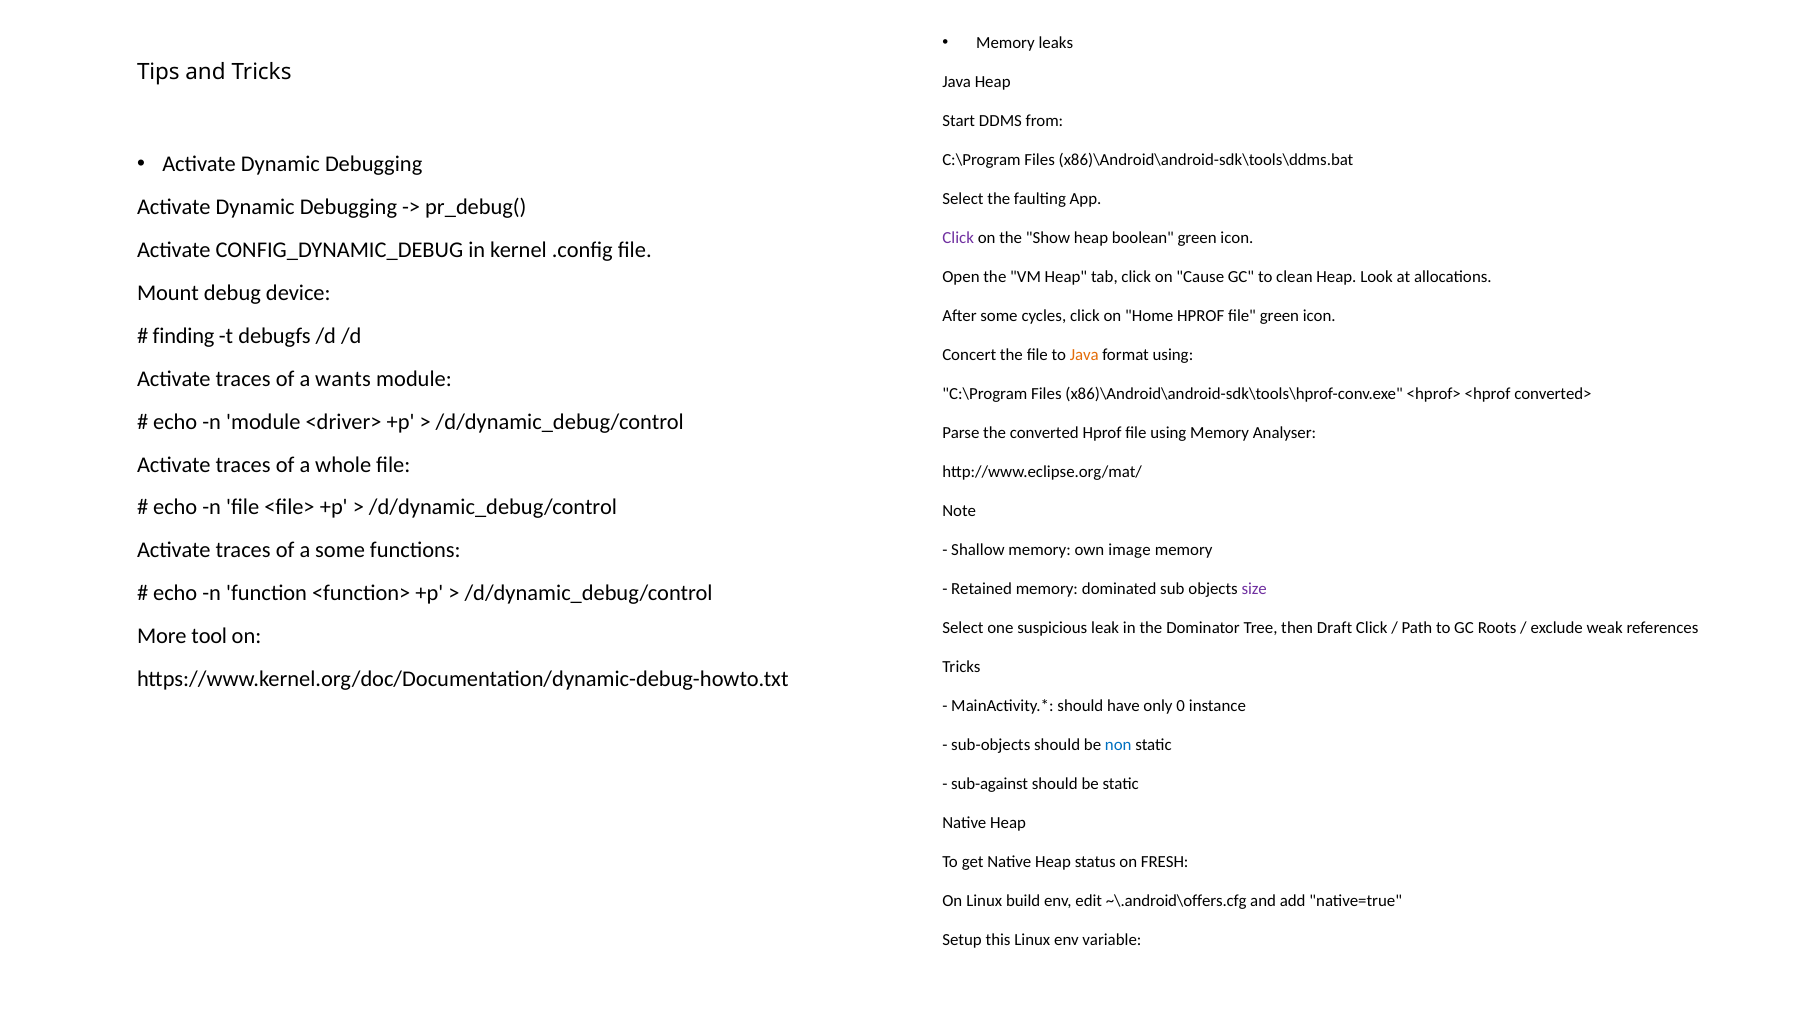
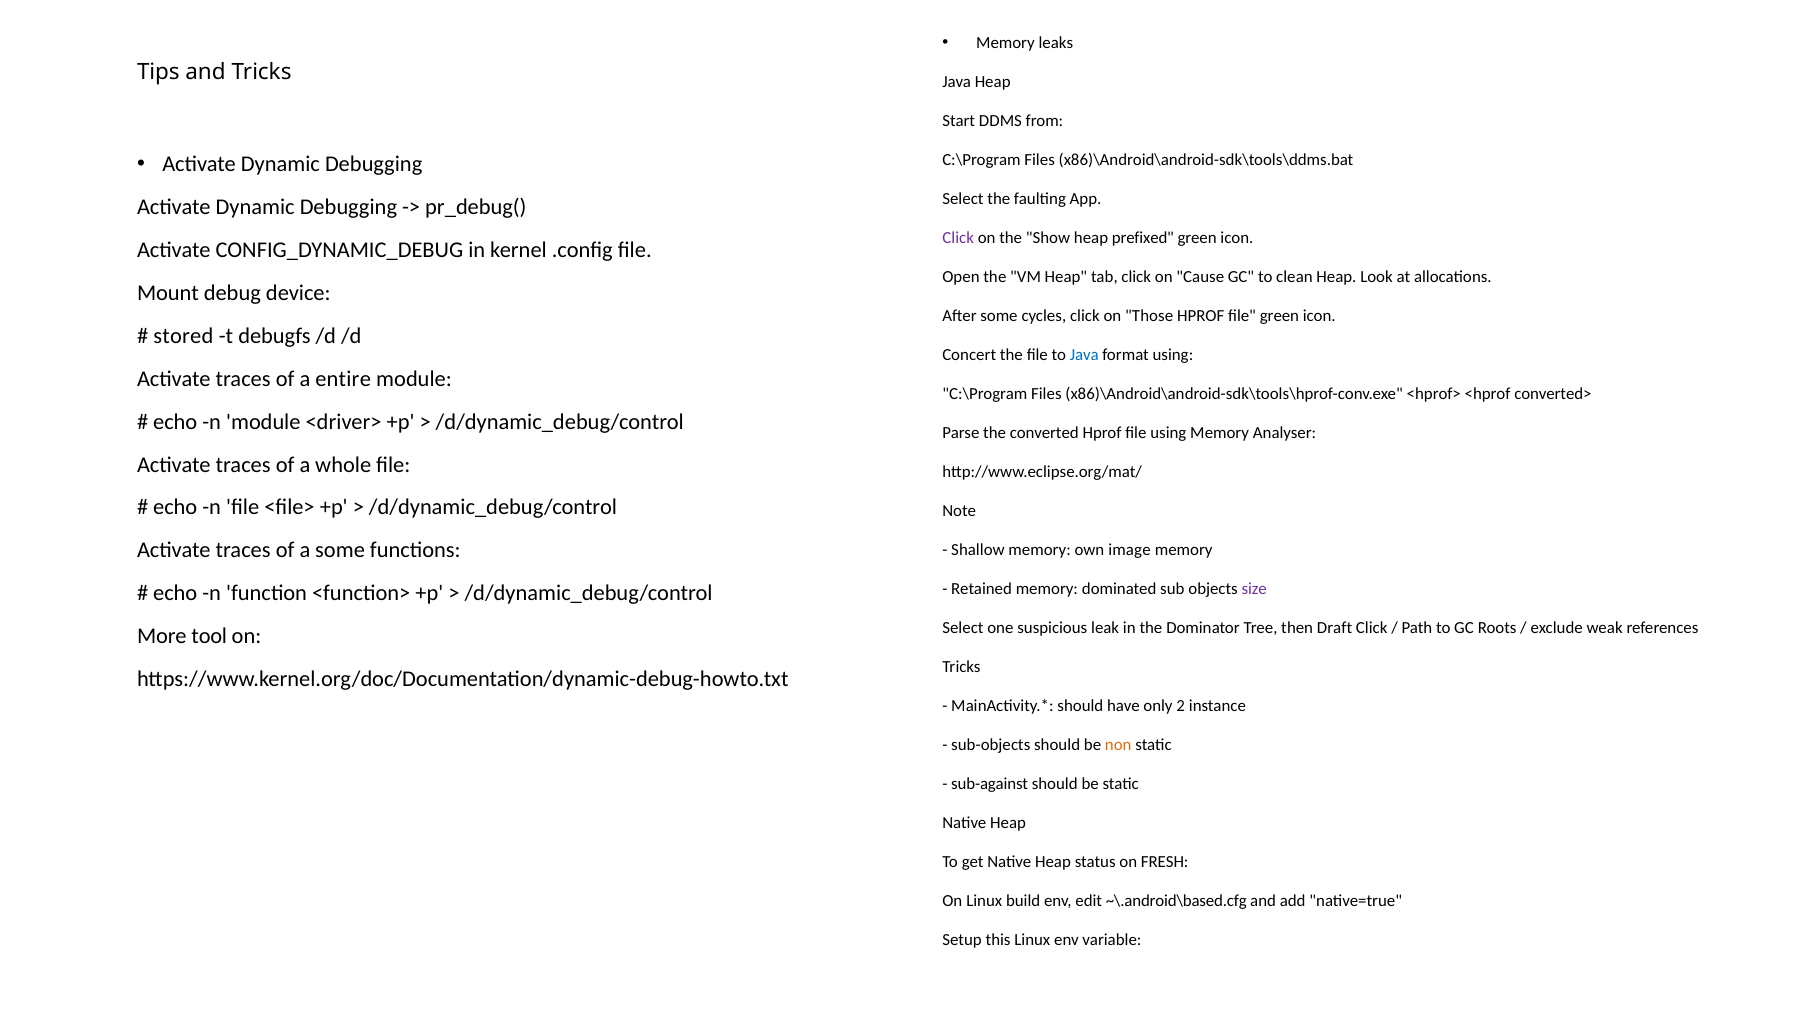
boolean: boolean -> prefixed
Home: Home -> Those
finding: finding -> stored
Java at (1084, 355) colour: orange -> blue
wants: wants -> entire
0: 0 -> 2
non colour: blue -> orange
~\.android\offers.cfg: ~\.android\offers.cfg -> ~\.android\based.cfg
